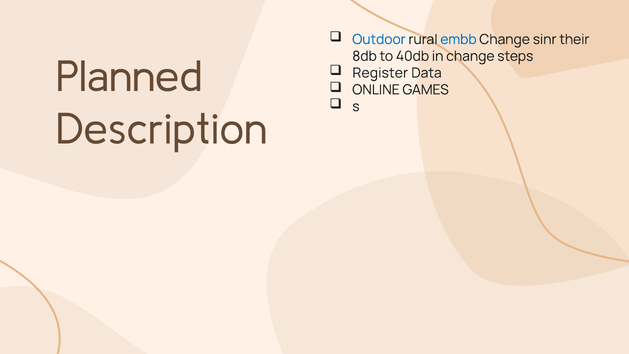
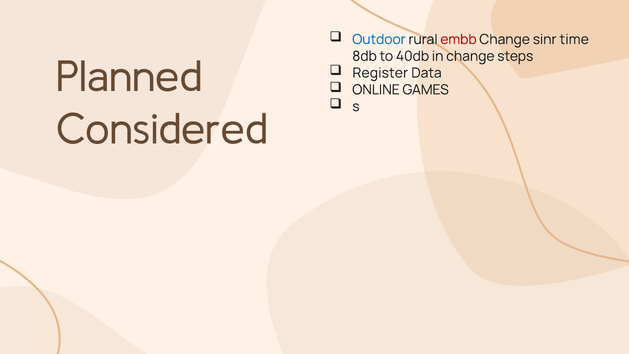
embb colour: blue -> red
their: their -> time
Description: Description -> Considered
